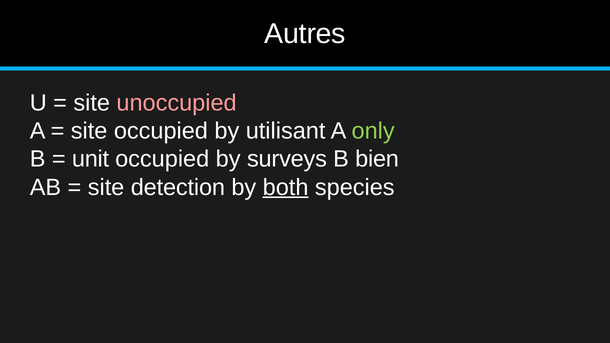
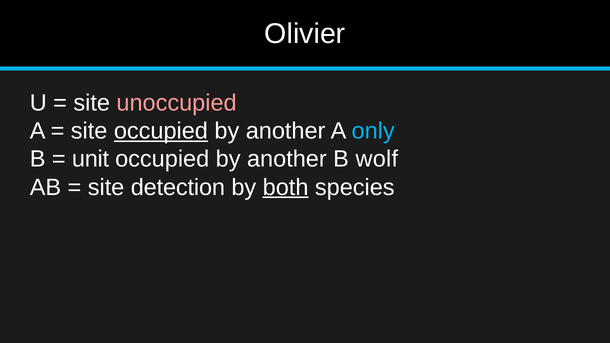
Autres: Autres -> Olivier
occupied at (161, 131) underline: none -> present
utilisant at (286, 131): utilisant -> another
only colour: light green -> light blue
surveys at (287, 159): surveys -> another
bien: bien -> wolf
